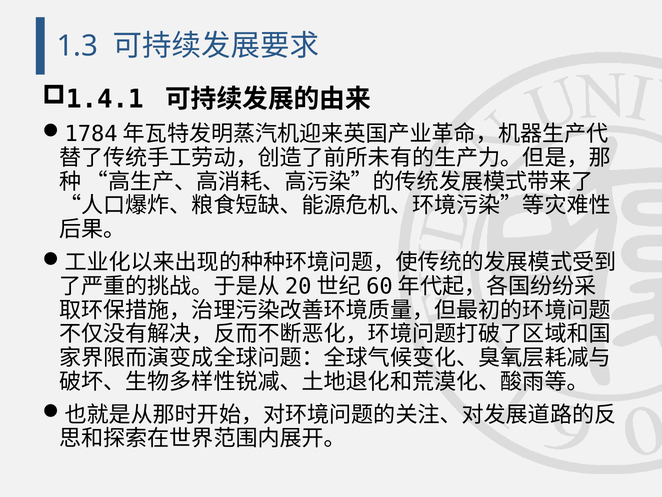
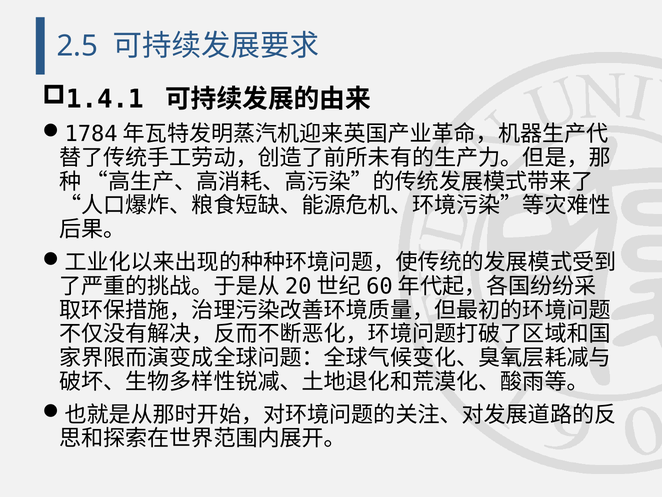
1.3: 1.3 -> 2.5
